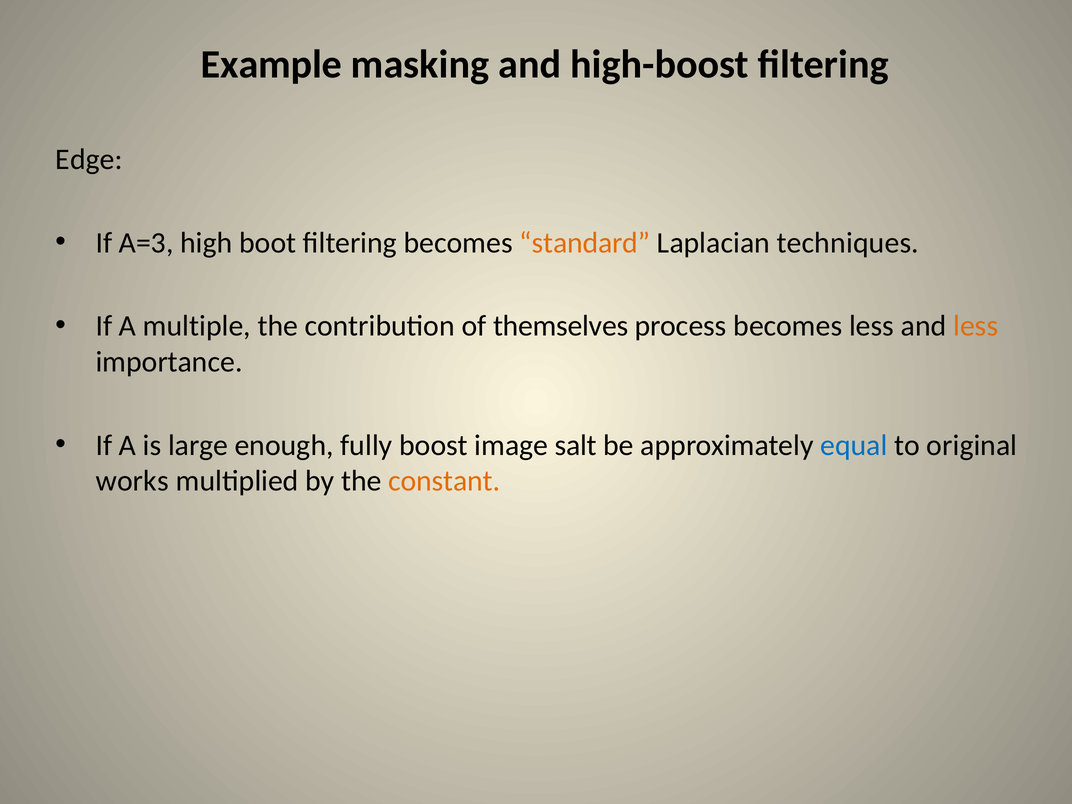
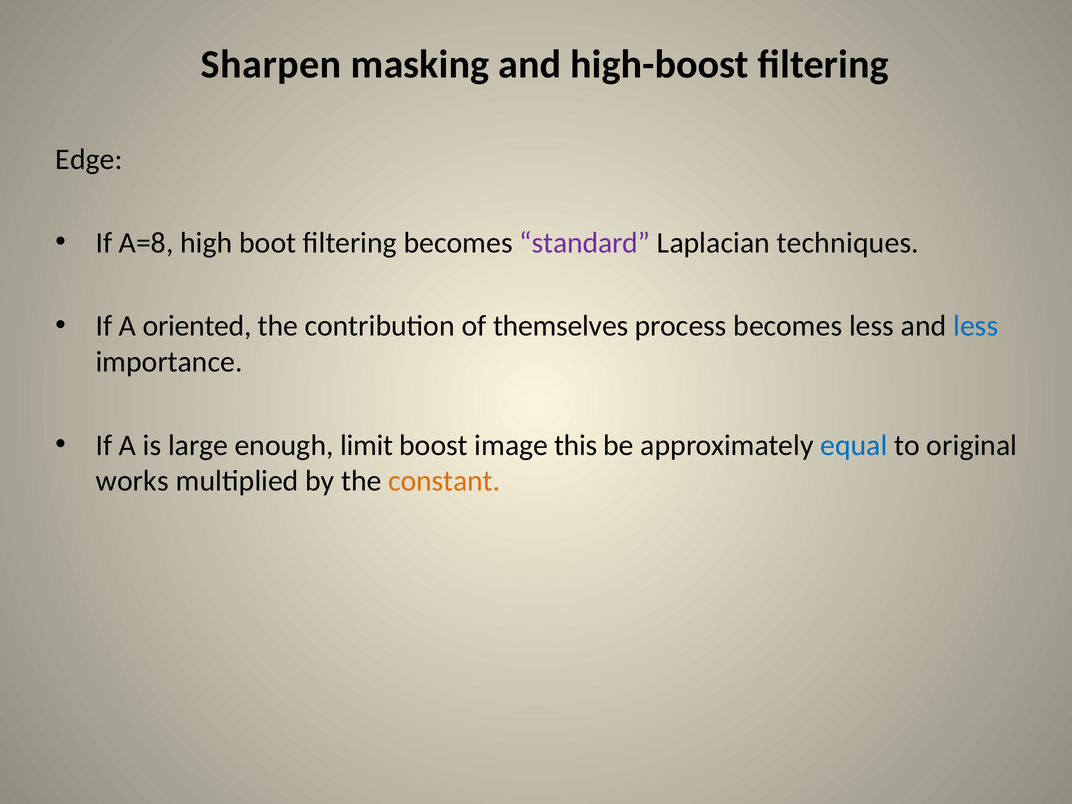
Example: Example -> Sharpen
A=3: A=3 -> A=8
standard colour: orange -> purple
multiple: multiple -> oriented
less at (976, 326) colour: orange -> blue
fully: fully -> limit
salt: salt -> this
